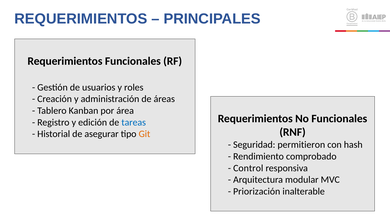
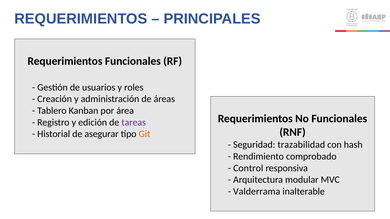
tareas colour: blue -> purple
permitieron: permitieron -> trazabilidad
Priorización: Priorización -> Valderrama
